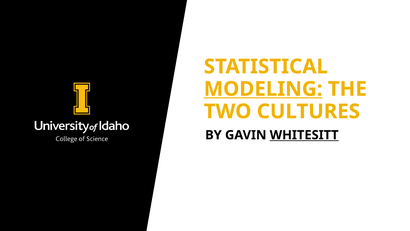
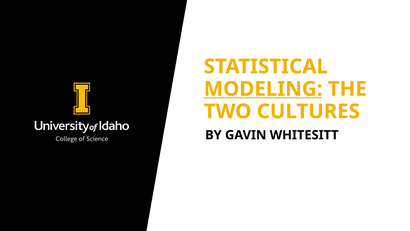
WHITESITT underline: present -> none
